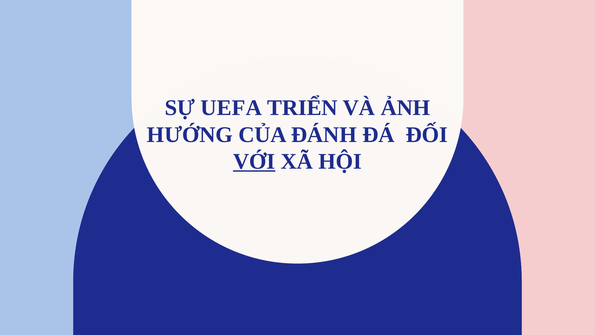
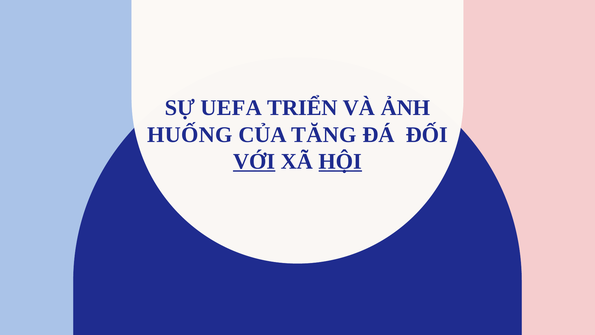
HƯỚNG: HƯỚNG -> HUỐNG
ĐÁNH: ĐÁNH -> TĂNG
HỘI underline: none -> present
